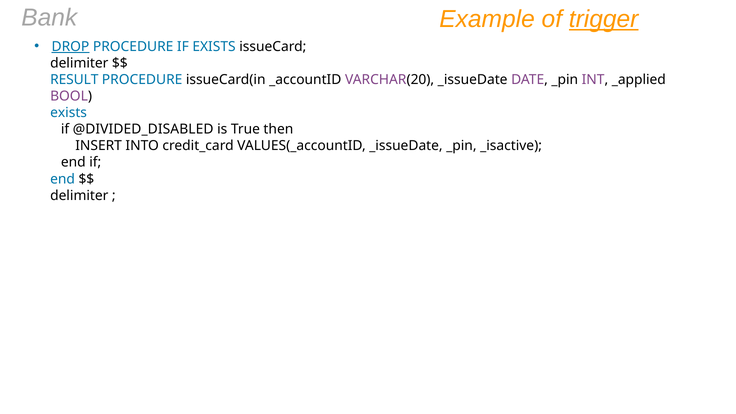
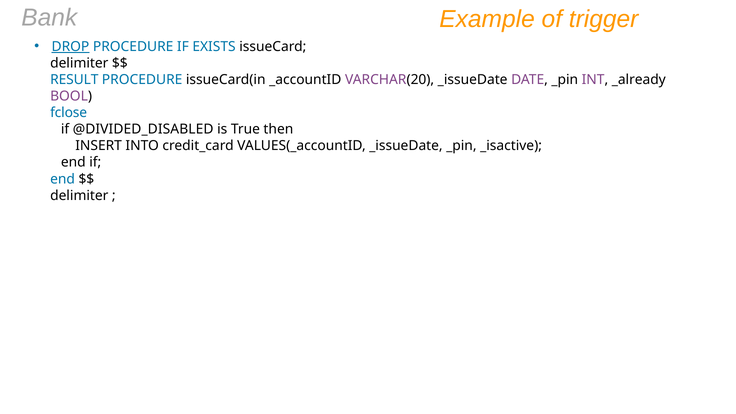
trigger underline: present -> none
_applied: _applied -> _already
exists at (69, 113): exists -> fclose
